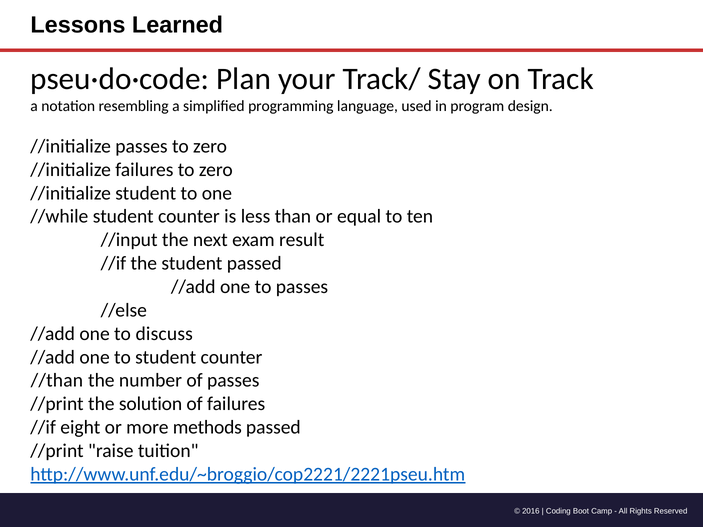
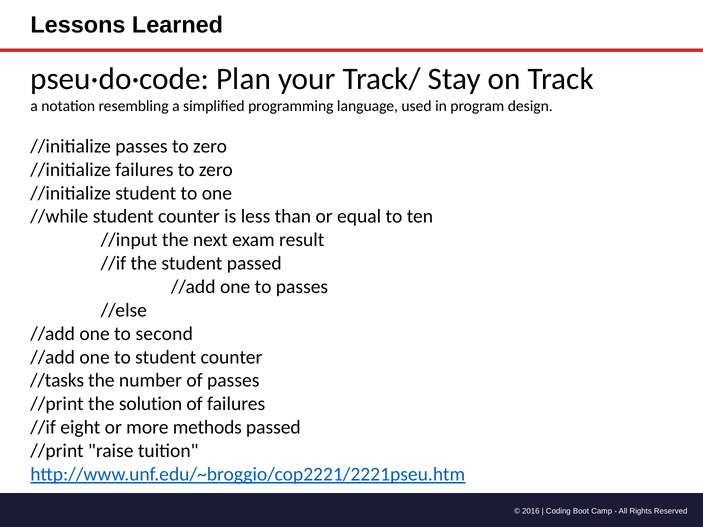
discuss: discuss -> second
//than: //than -> //tasks
